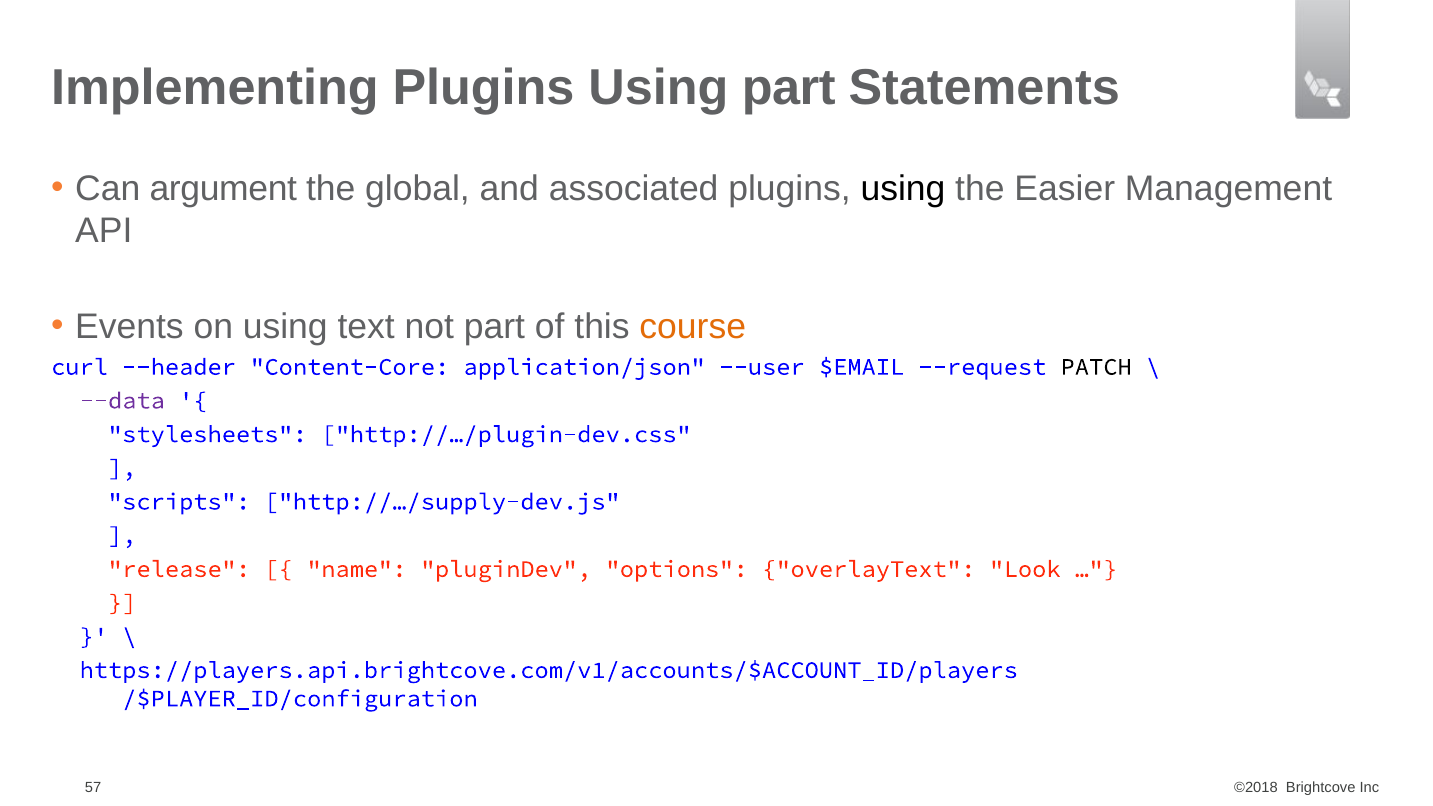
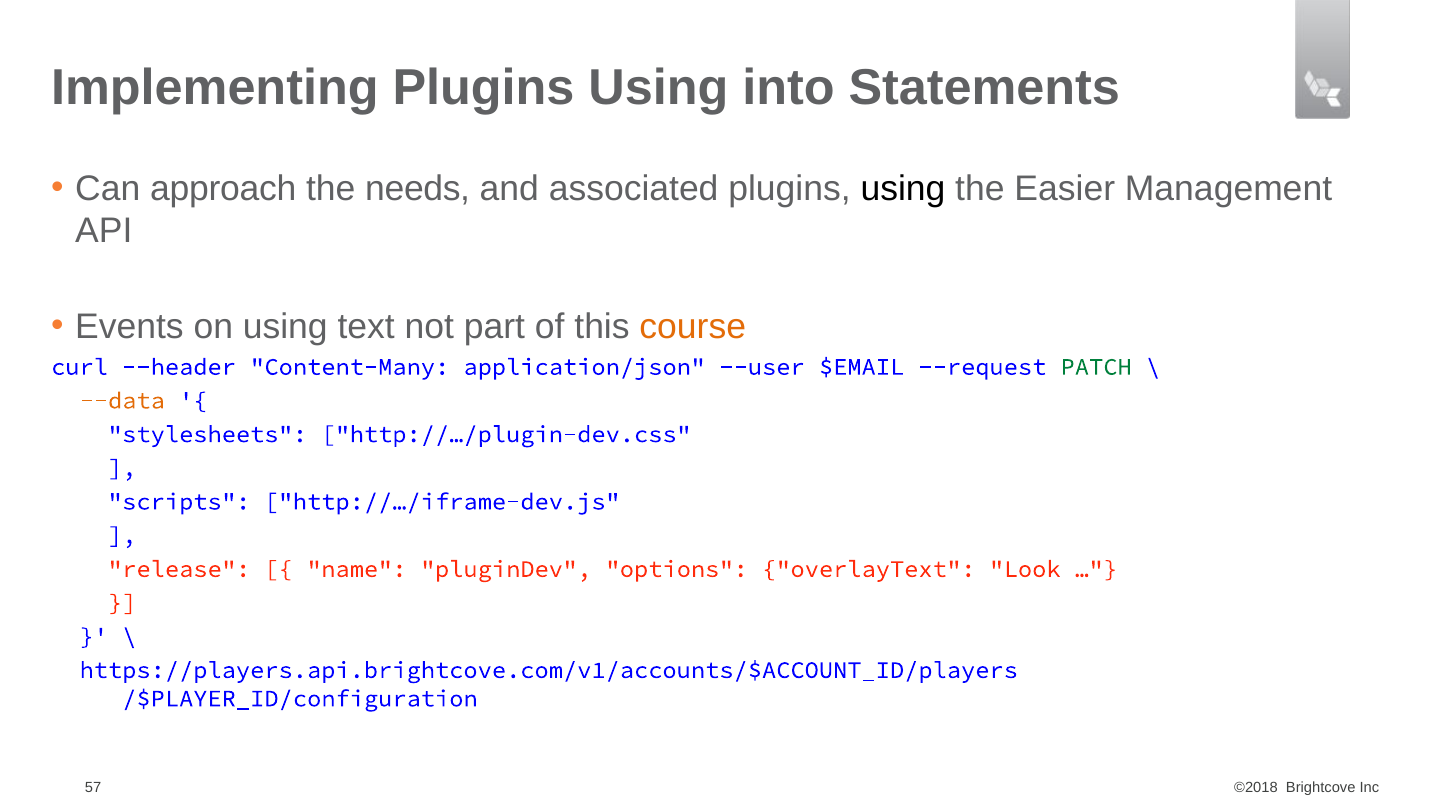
Using part: part -> into
argument: argument -> approach
global: global -> needs
Content-Core: Content-Core -> Content-Many
PATCH colour: black -> green
--data colour: purple -> orange
http://…/supply-dev.js: http://…/supply-dev.js -> http://…/iframe-dev.js
